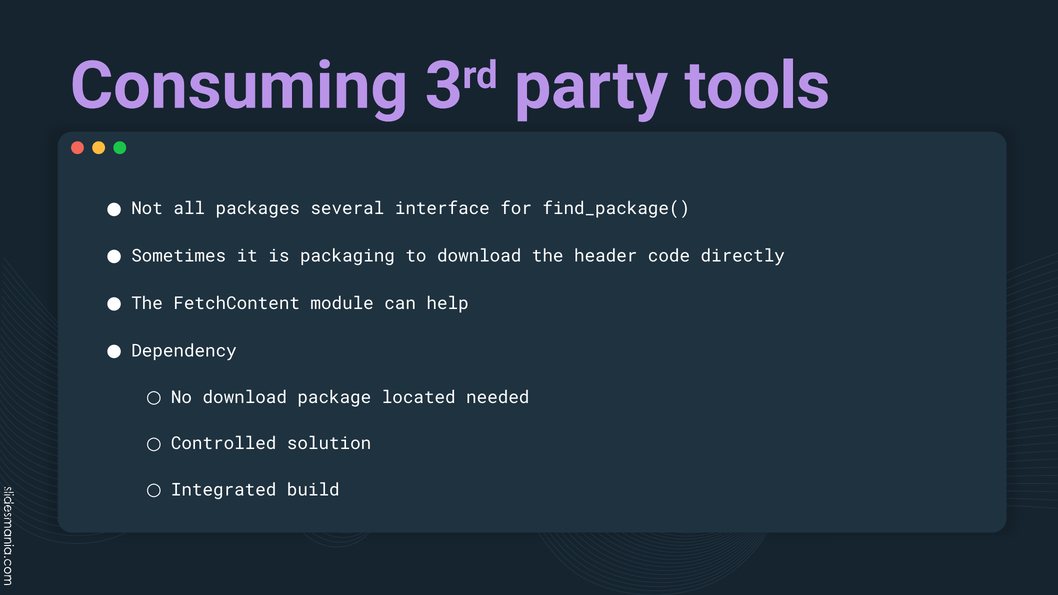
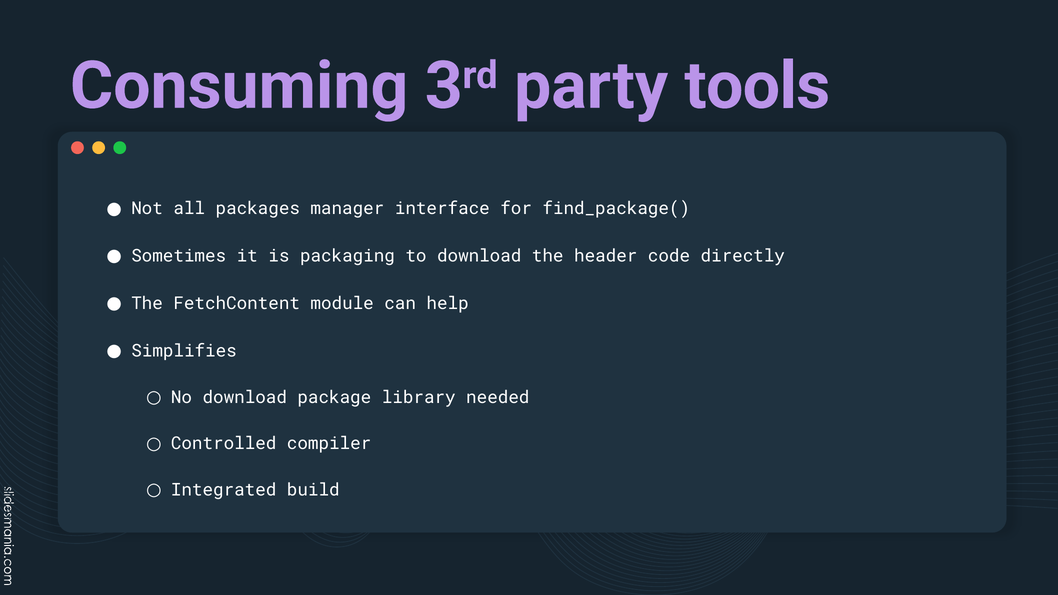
several: several -> manager
Dependency: Dependency -> Simplifies
located: located -> library
solution: solution -> compiler
